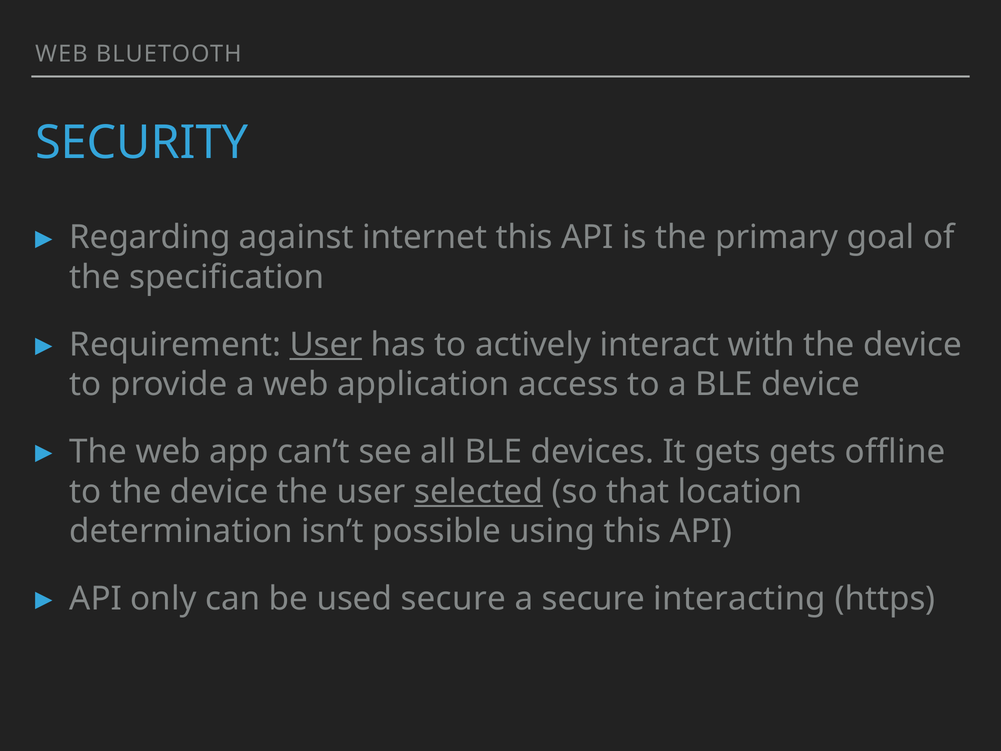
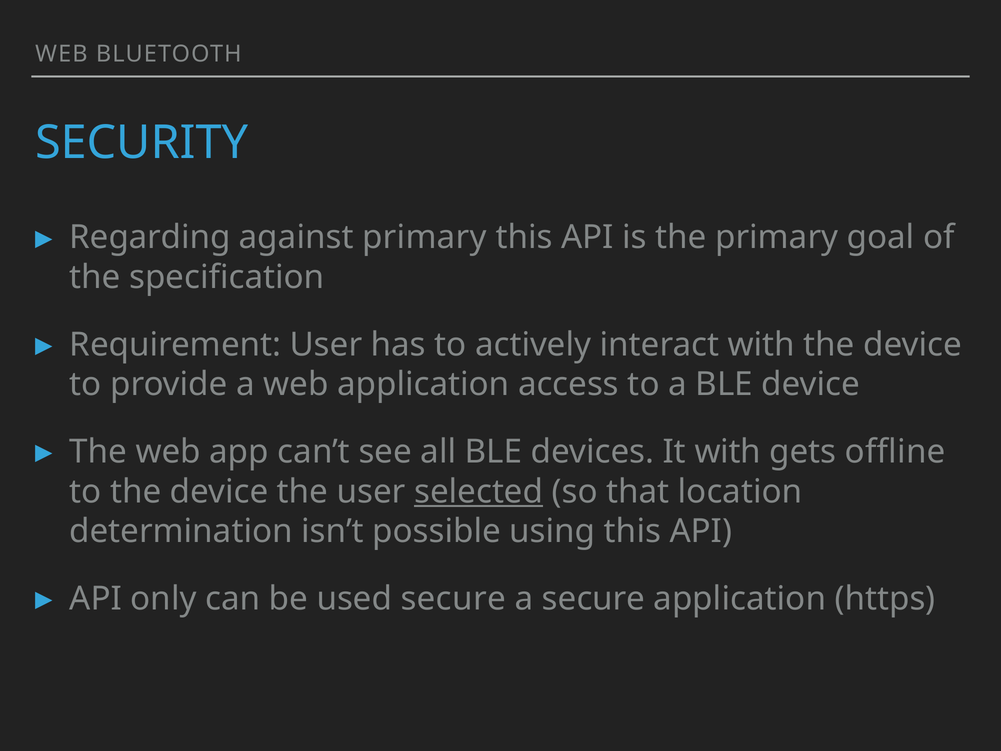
against internet: internet -> primary
User at (326, 344) underline: present -> none
It gets: gets -> with
secure interacting: interacting -> application
